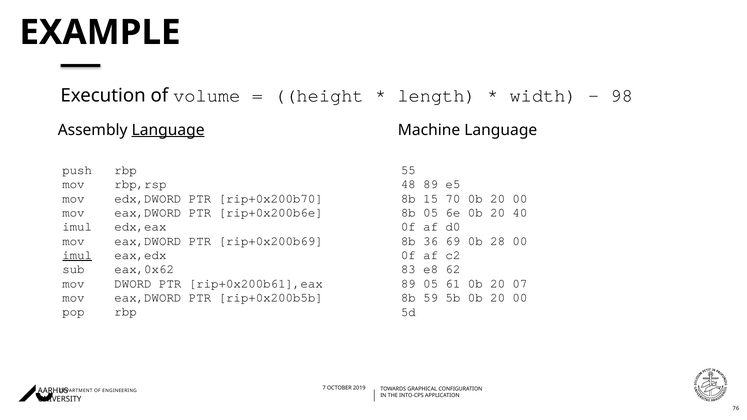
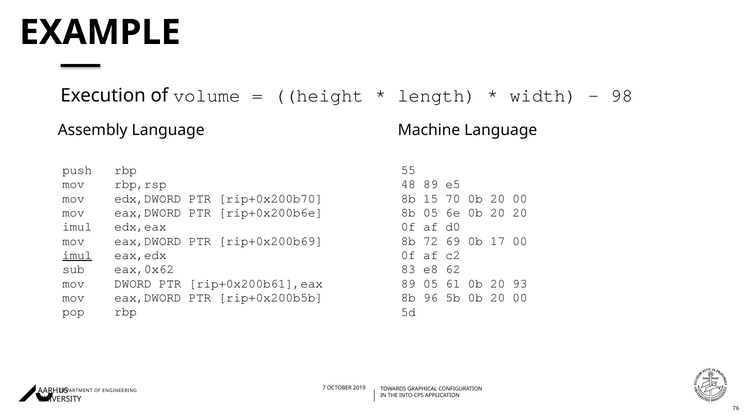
Language at (168, 130) underline: present -> none
20 40: 40 -> 20
36: 36 -> 72
28: 28 -> 17
07: 07 -> 93
59: 59 -> 96
